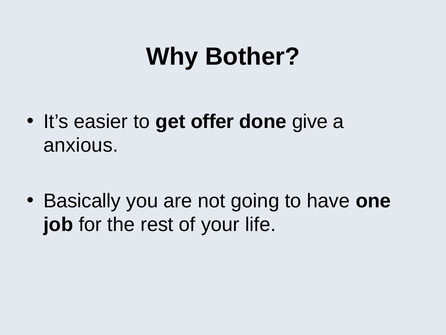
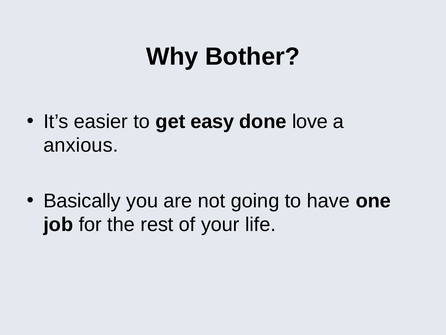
offer: offer -> easy
give: give -> love
